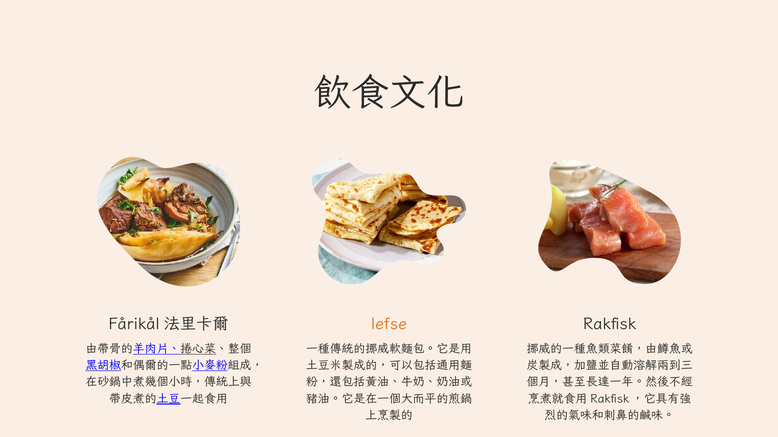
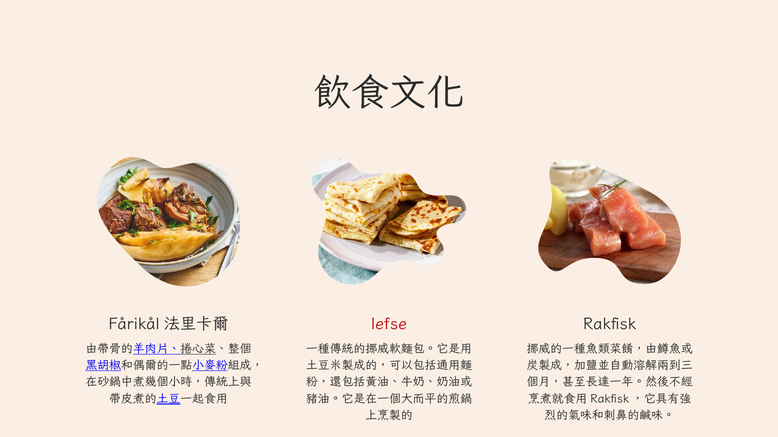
lefse colour: orange -> red
